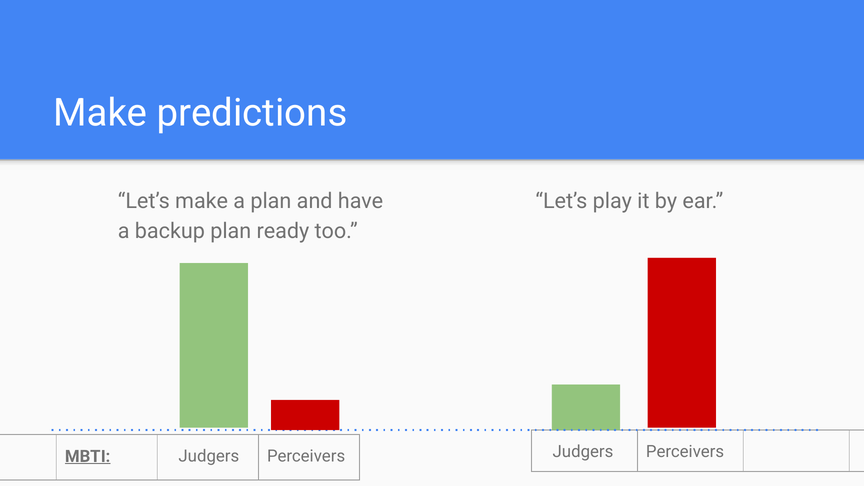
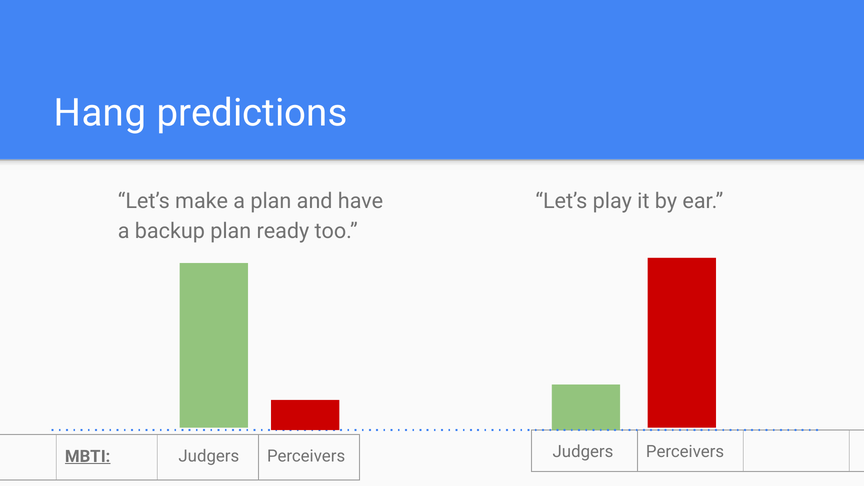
Make at (100, 113): Make -> Hang
